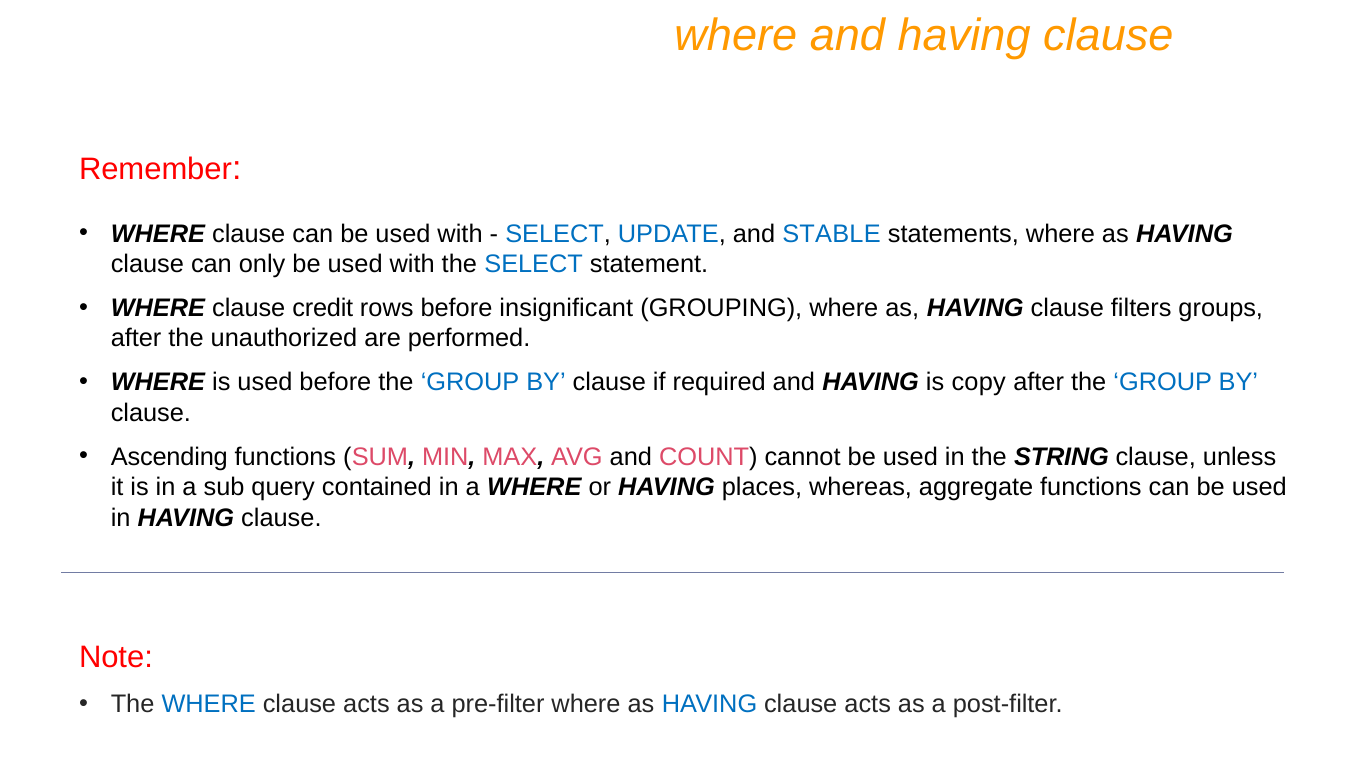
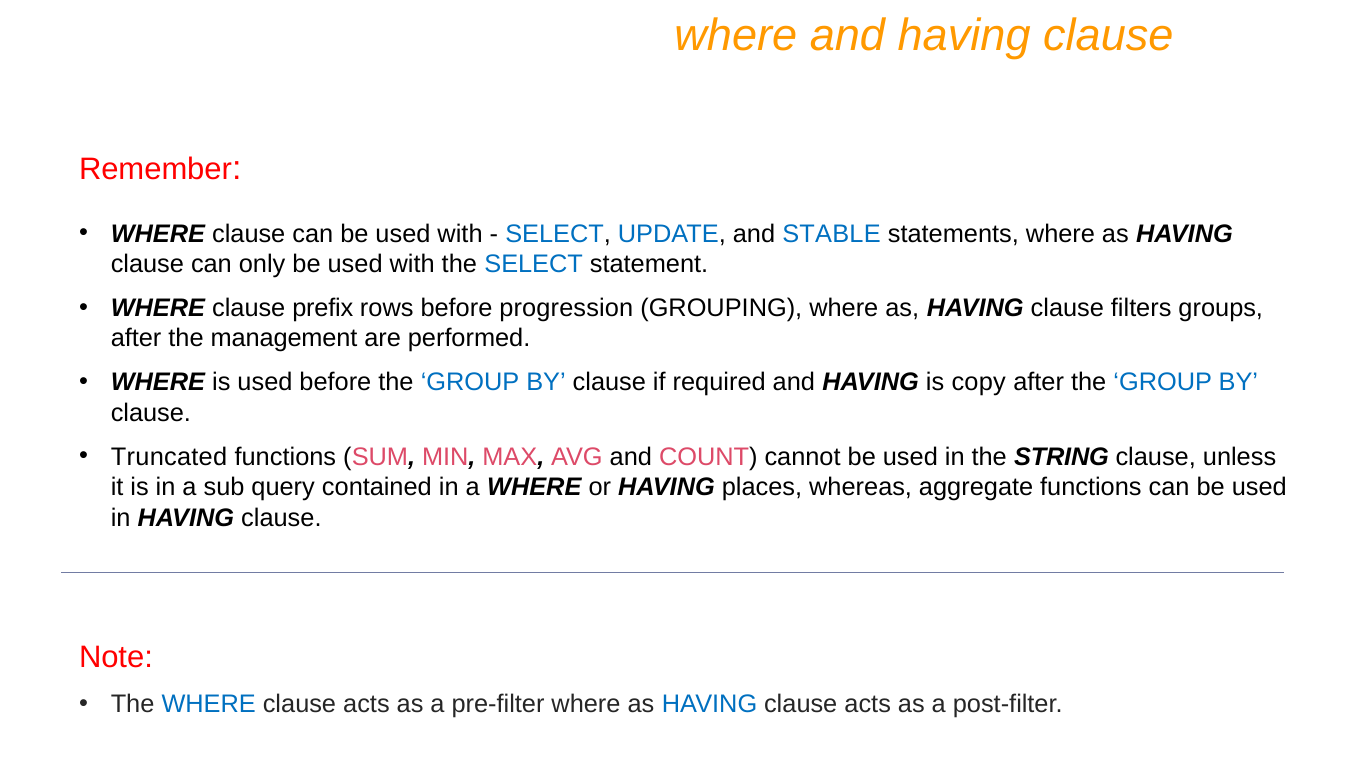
credit: credit -> prefix
insignificant: insignificant -> progression
unauthorized: unauthorized -> management
Ascending: Ascending -> Truncated
